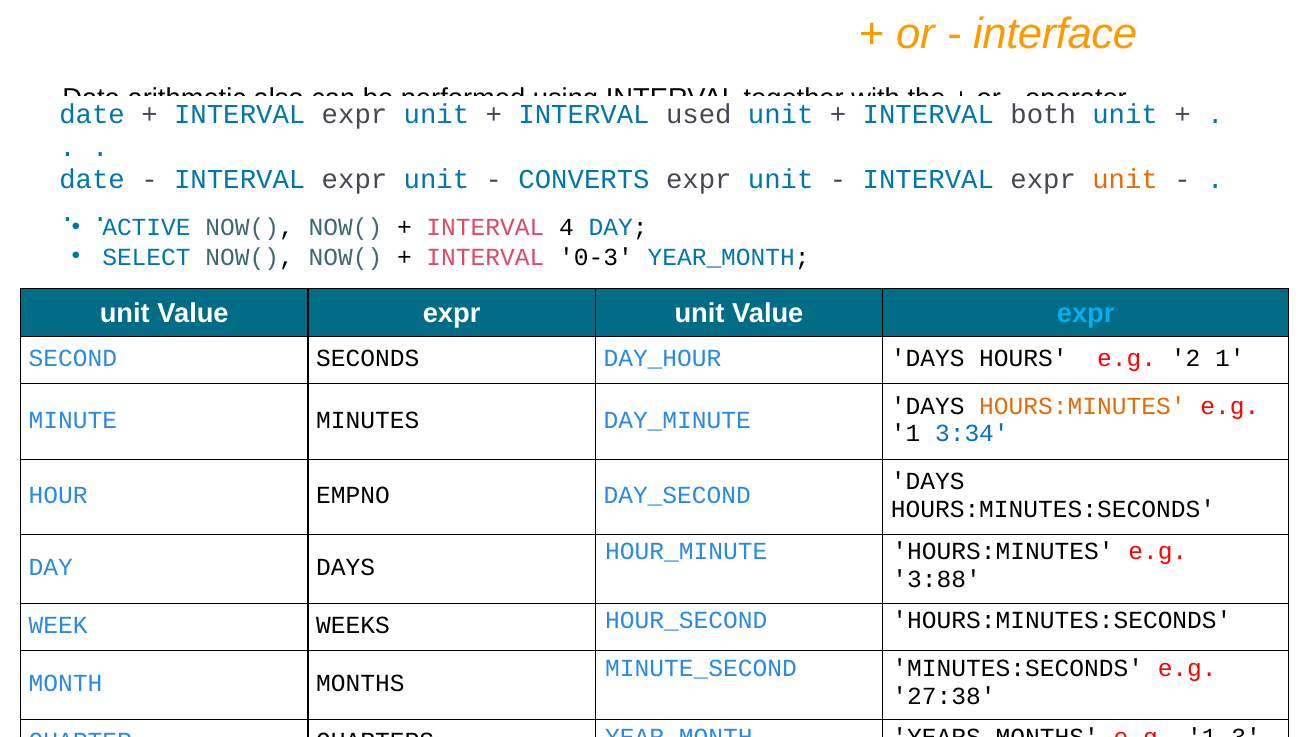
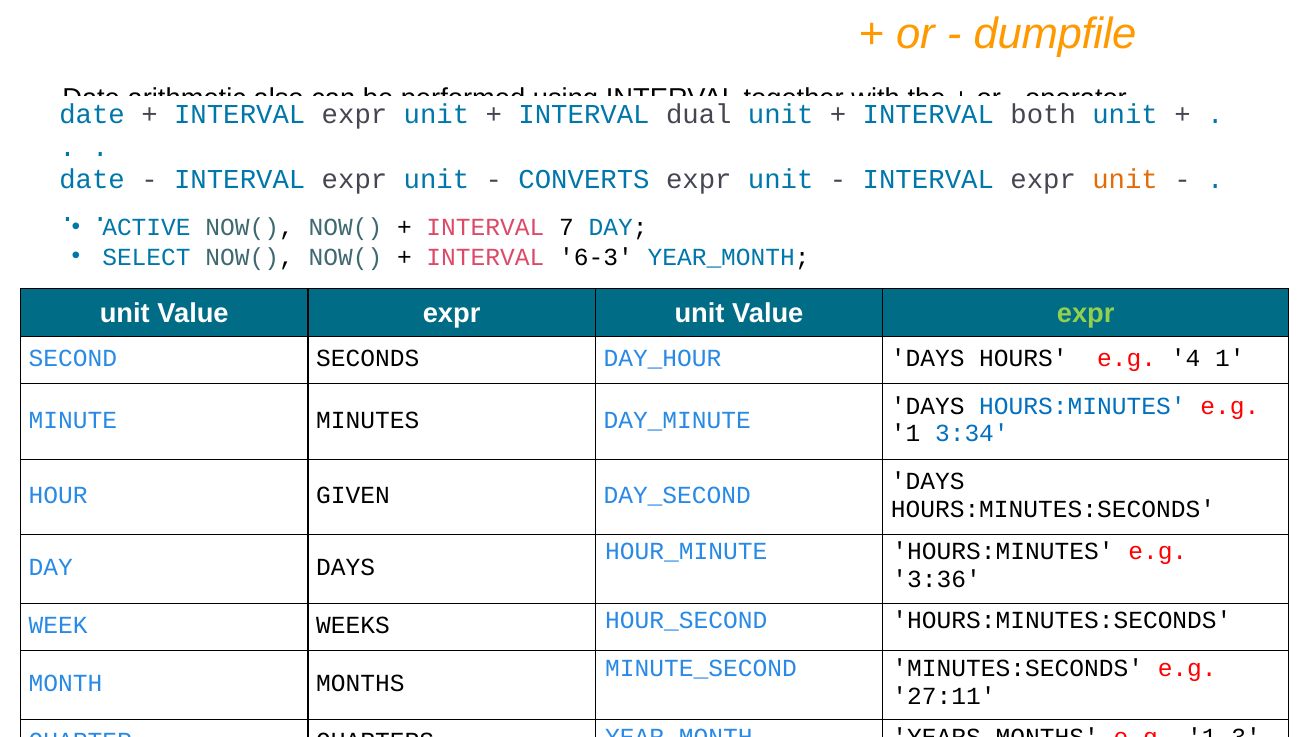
interface: interface -> dumpfile
used: used -> dual
4: 4 -> 7
0-3: 0-3 -> 6-3
expr at (1086, 313) colour: light blue -> light green
2: 2 -> 4
HOURS:MINUTES at (1082, 406) colour: orange -> blue
EMPNO: EMPNO -> GIVEN
3:88: 3:88 -> 3:36
27:38: 27:38 -> 27:11
